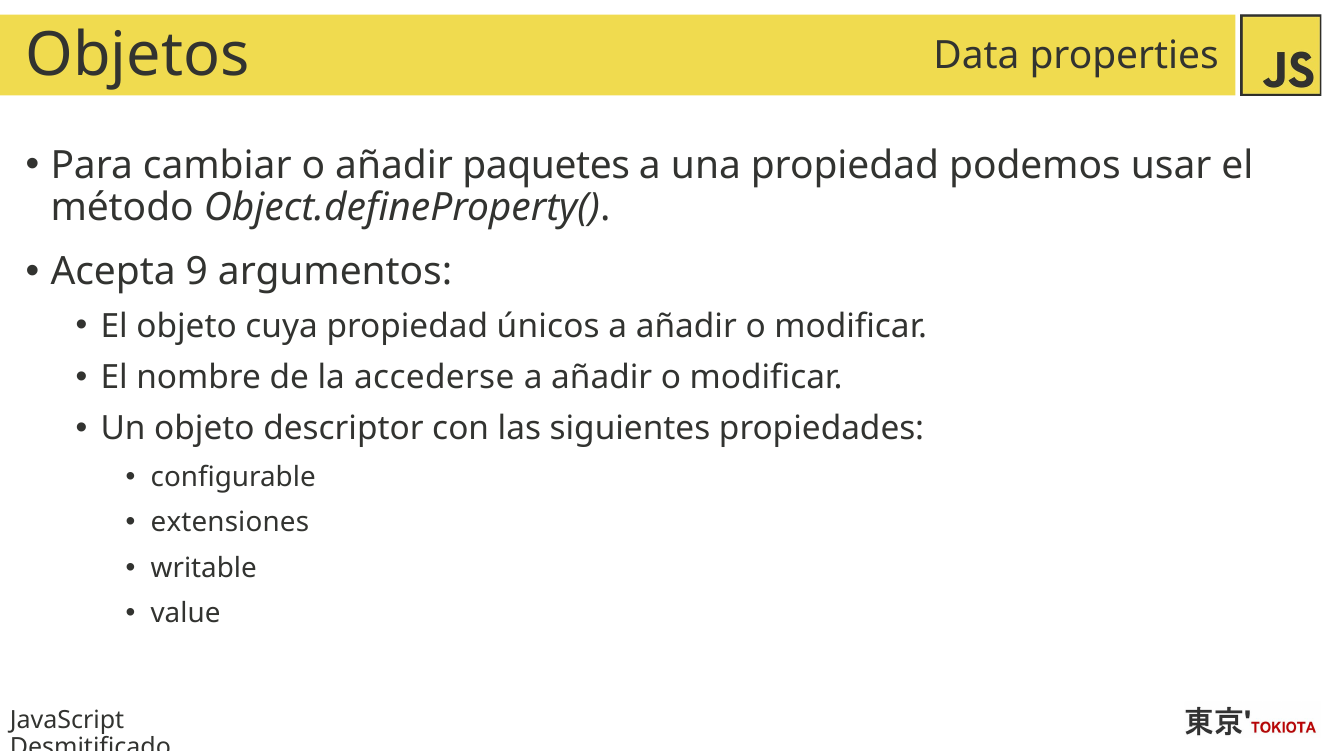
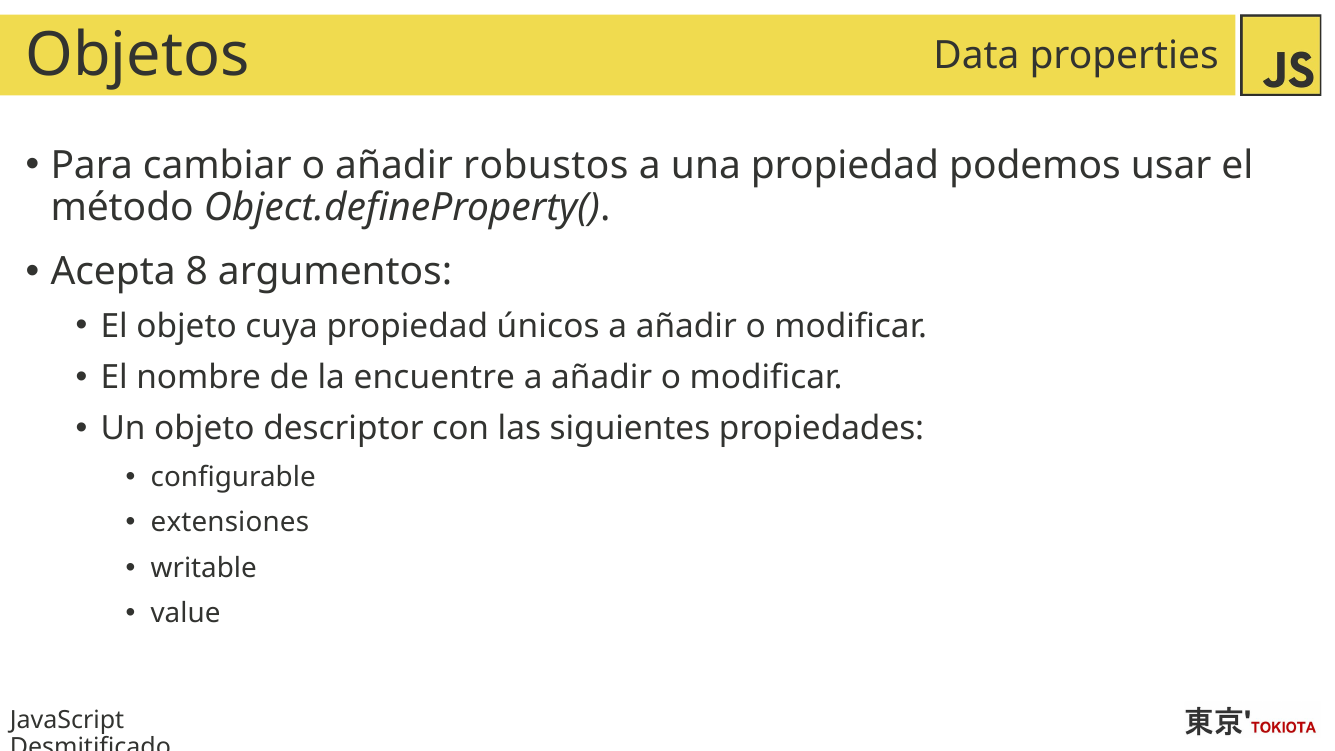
paquetes: paquetes -> robustos
9: 9 -> 8
accederse: accederse -> encuentre
